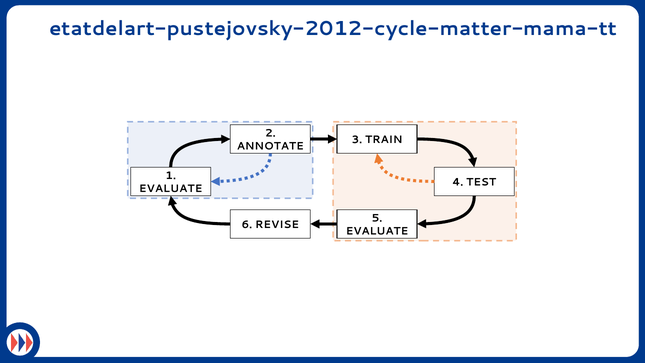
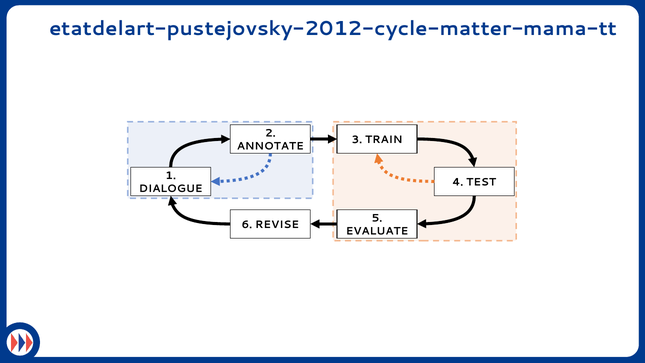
EVALUATE at (171, 189): EVALUATE -> DIALOGUE
